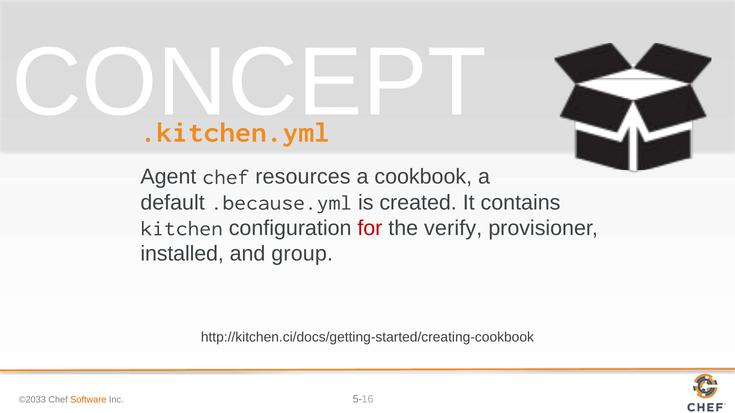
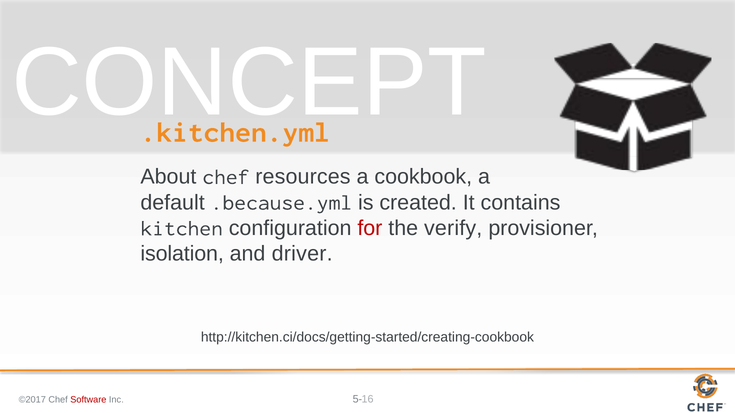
Agent: Agent -> About
installed: installed -> isolation
group: group -> driver
©2033: ©2033 -> ©2017
Software colour: orange -> red
